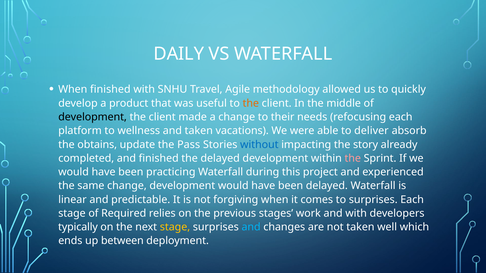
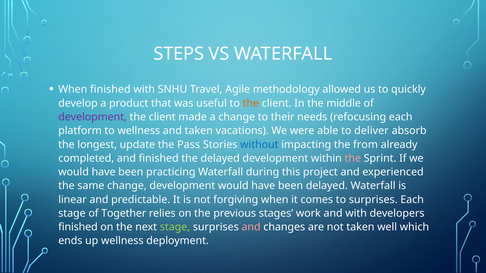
DAILY: DAILY -> STEPS
development at (93, 117) colour: black -> purple
obtains: obtains -> longest
story: story -> from
Required: Required -> Together
typically at (78, 227): typically -> finished
stage at (175, 227) colour: yellow -> light green
and at (251, 227) colour: light blue -> pink
up between: between -> wellness
